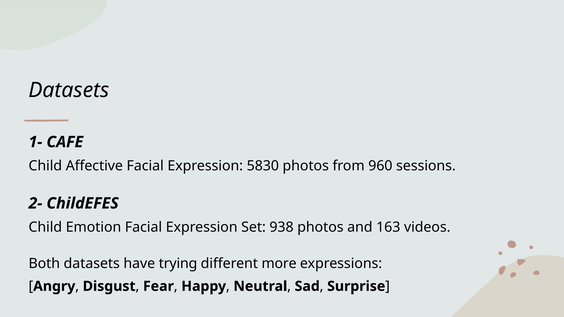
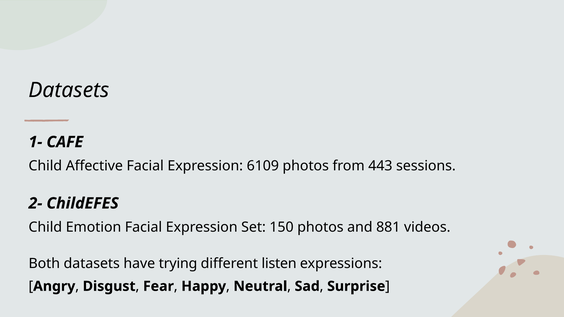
5830: 5830 -> 6109
960: 960 -> 443
938: 938 -> 150
163: 163 -> 881
more: more -> listen
